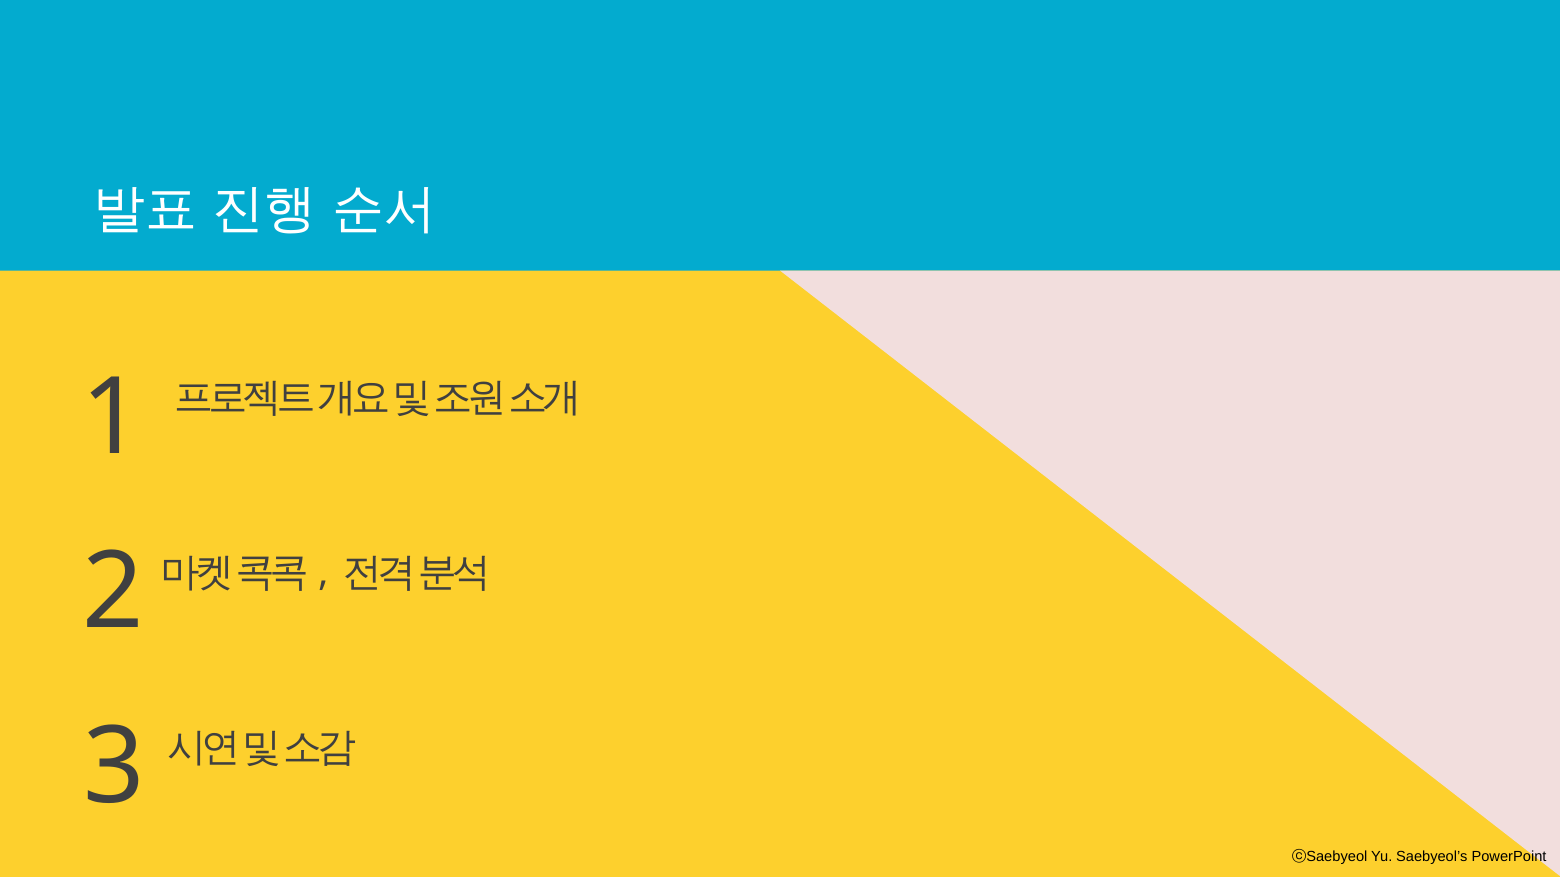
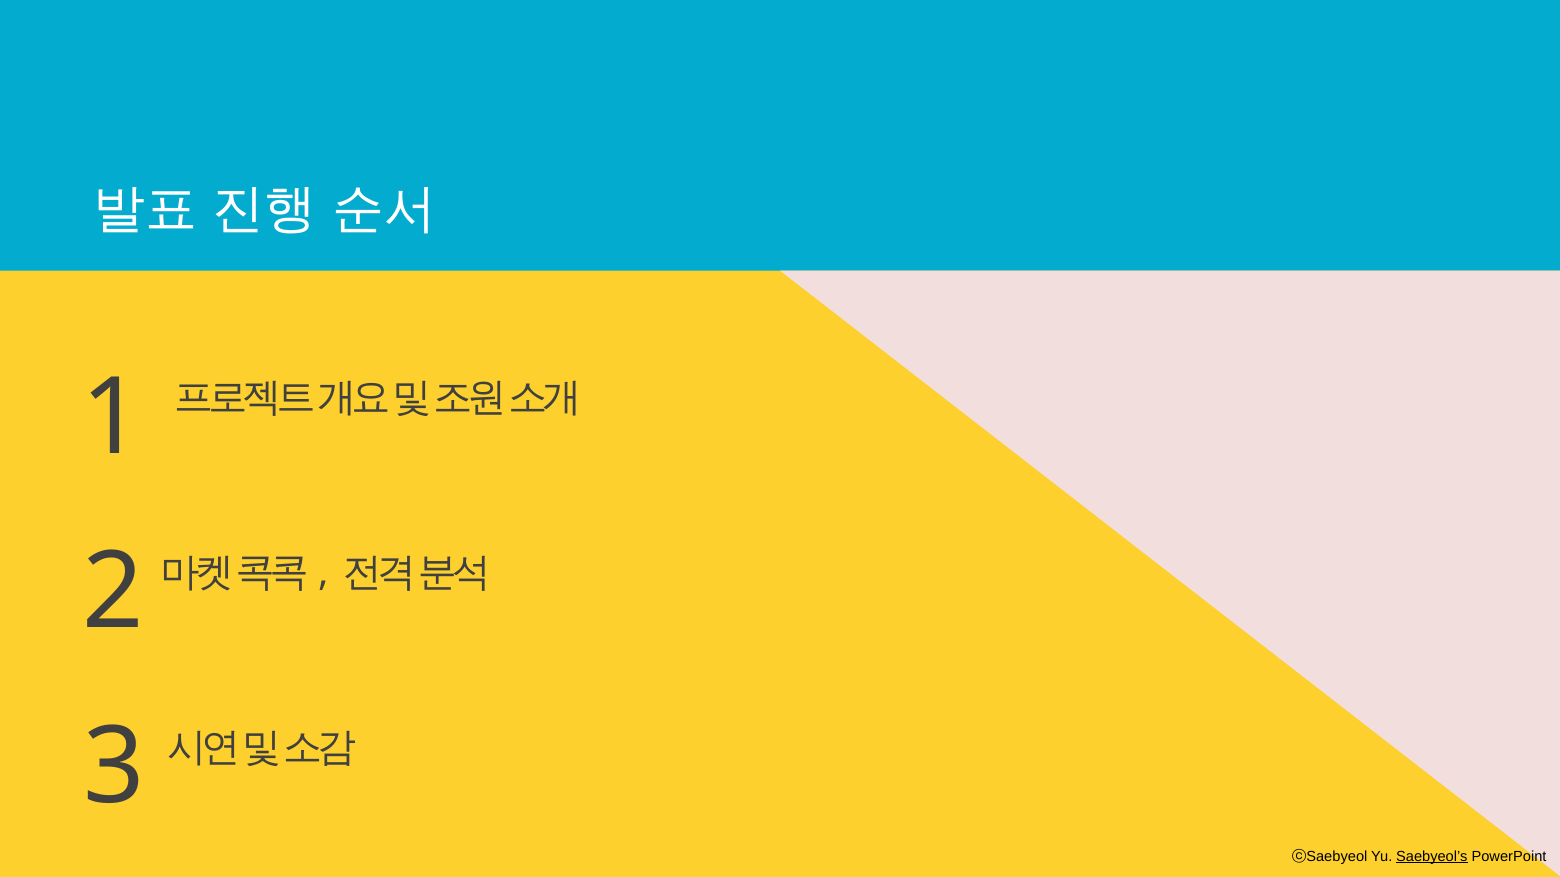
Saebyeol’s underline: none -> present
